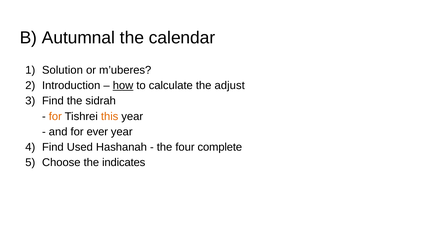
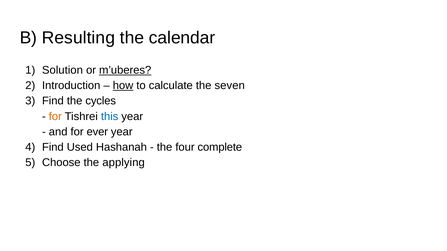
Autumnal: Autumnal -> Resulting
m’uberes underline: none -> present
adjust: adjust -> seven
sidrah: sidrah -> cycles
this colour: orange -> blue
indicates: indicates -> applying
